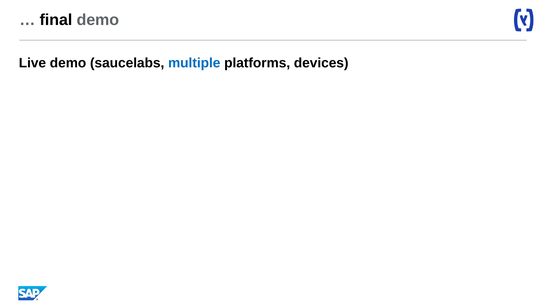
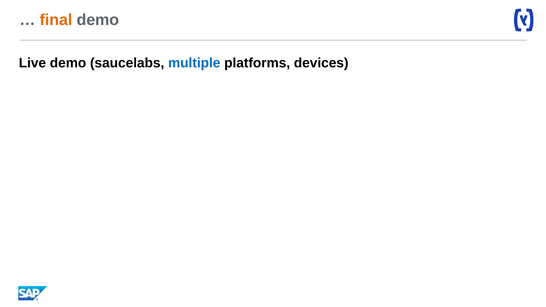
final colour: black -> orange
